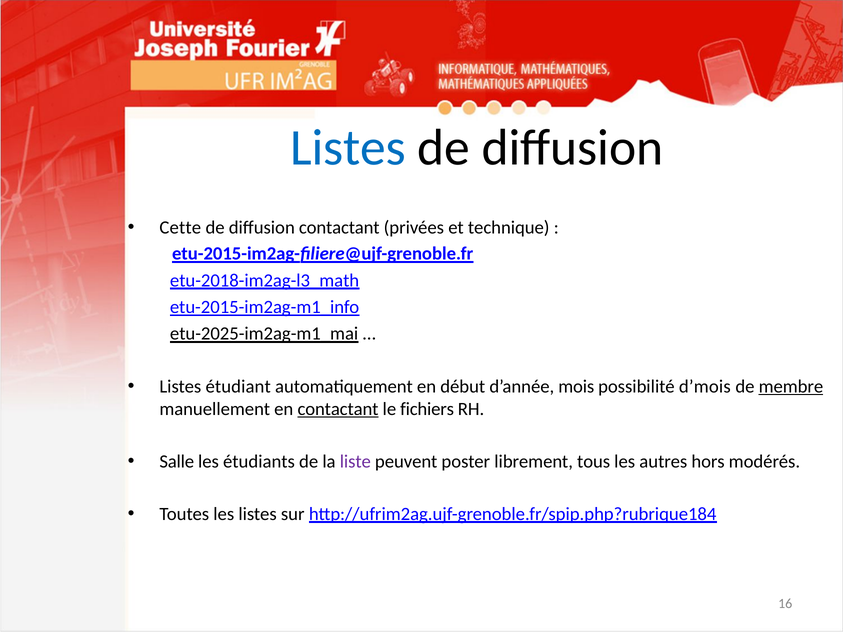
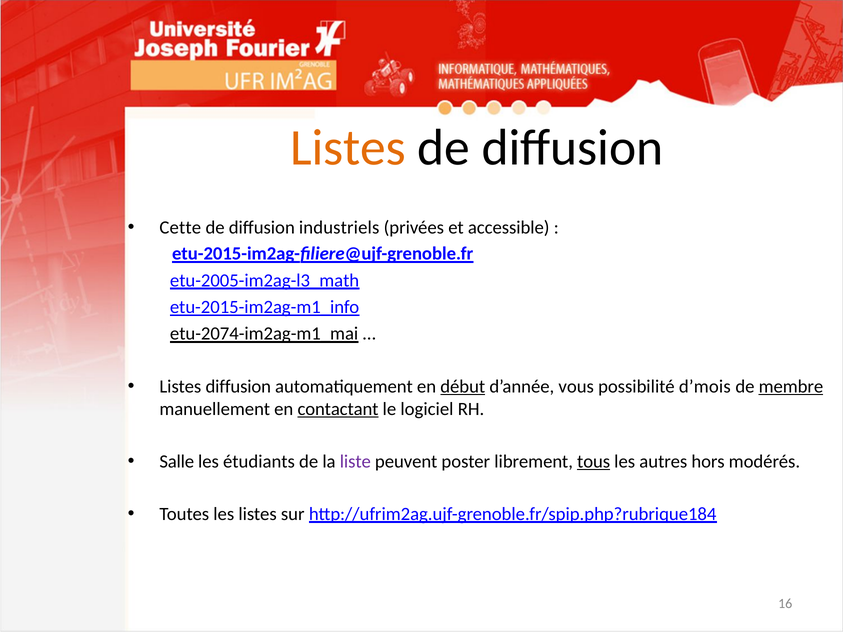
Listes at (348, 148) colour: blue -> orange
diffusion contactant: contactant -> industriels
technique: technique -> accessible
etu-2018-im2ag-l3_math: etu-2018-im2ag-l3_math -> etu-2005-im2ag-l3_math
etu-2025-im2ag-m1_mai: etu-2025-im2ag-m1_mai -> etu-2074-im2ag-m1_mai
Listes étudiant: étudiant -> diffusion
début underline: none -> present
mois: mois -> vous
fichiers: fichiers -> logiciel
tous underline: none -> present
